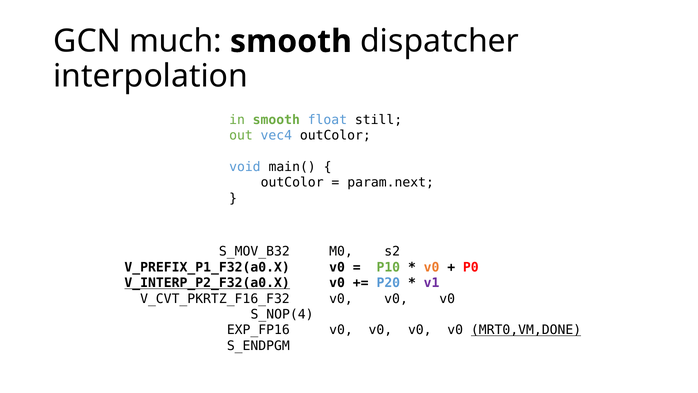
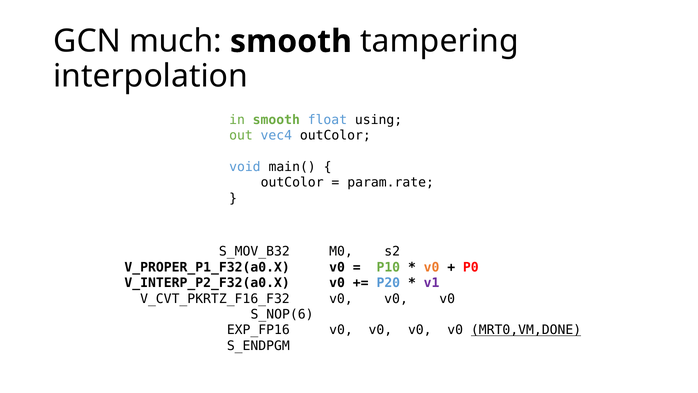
dispatcher: dispatcher -> tampering
still: still -> using
param.next: param.next -> param.rate
V_PREFIX_P1_F32(a0.X: V_PREFIX_P1_F32(a0.X -> V_PROPER_P1_F32(a0.X
V_INTERP_P2_F32(a0.X underline: present -> none
S_NOP(4: S_NOP(4 -> S_NOP(6
